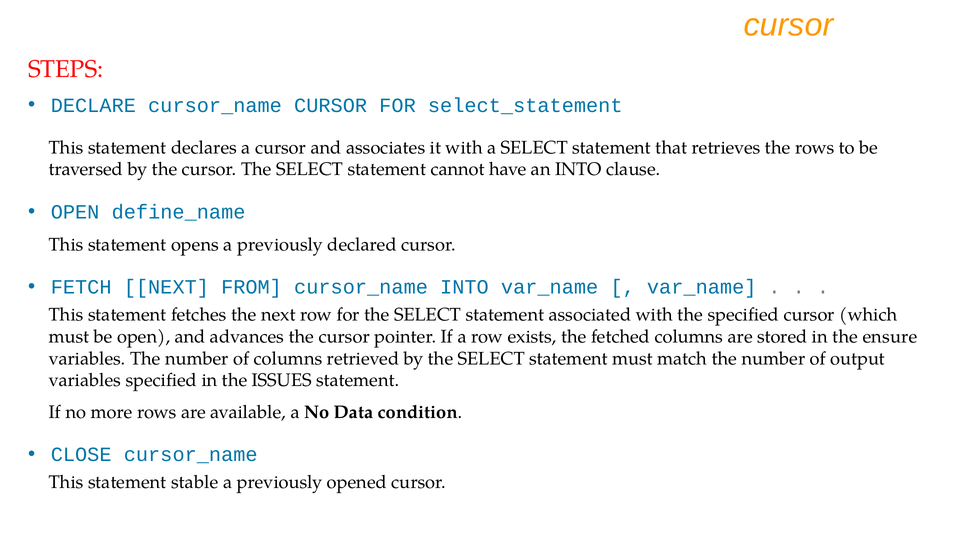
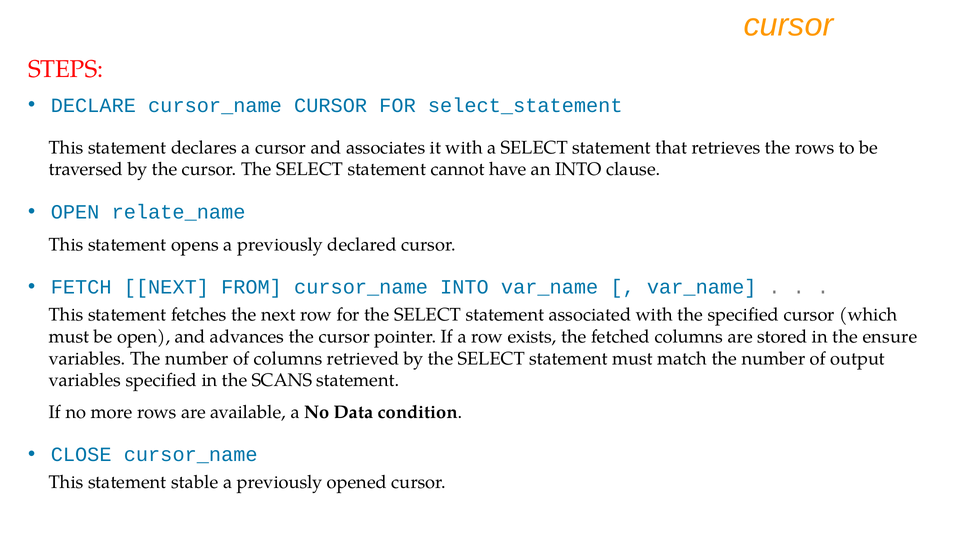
define_name: define_name -> relate_name
ISSUES: ISSUES -> SCANS
